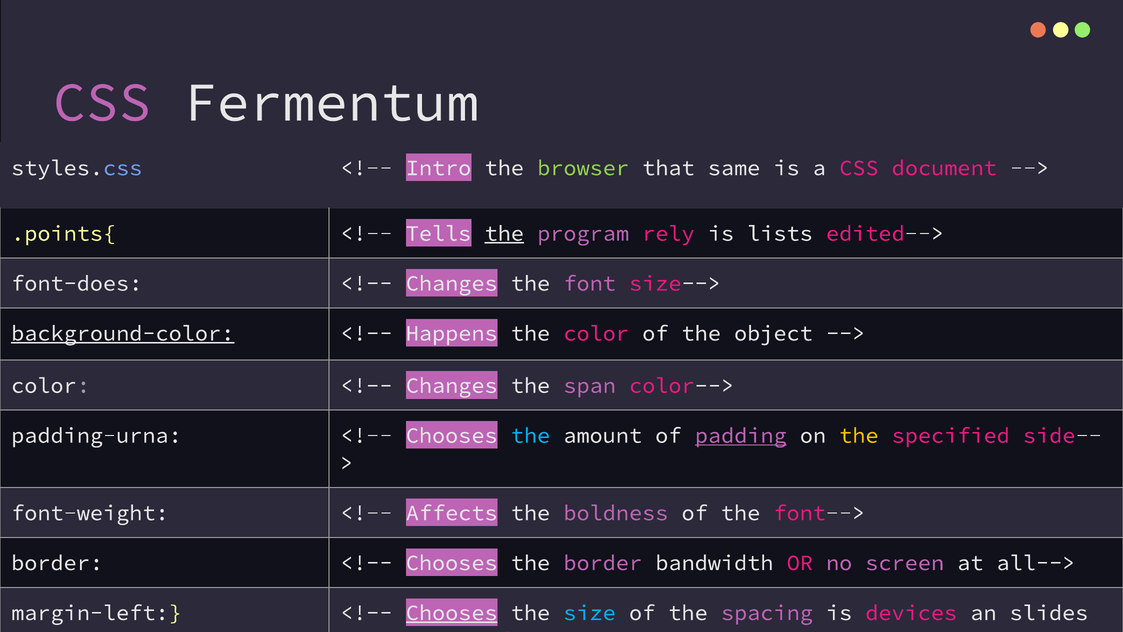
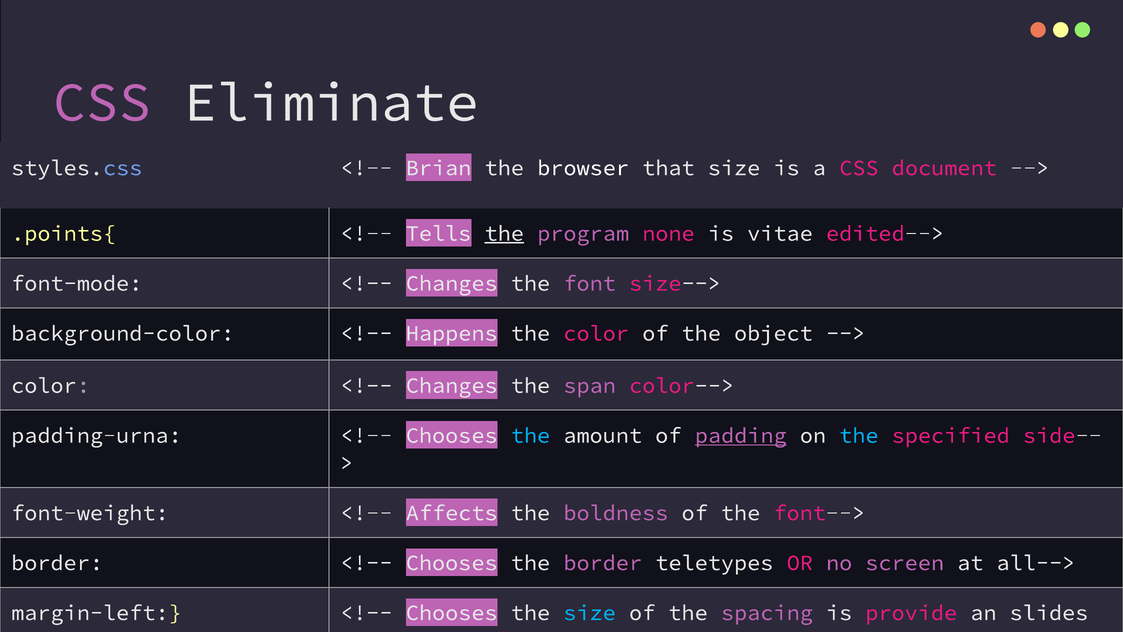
Fermentum: Fermentum -> Eliminate
Intro: Intro -> Brian
browser colour: light green -> white
that same: same -> size
rely: rely -> none
lists: lists -> vitae
font-does: font-does -> font-mode
background-color underline: present -> none
the at (859, 435) colour: yellow -> light blue
bandwidth: bandwidth -> teletypes
Chooses at (452, 613) underline: present -> none
devices: devices -> provide
